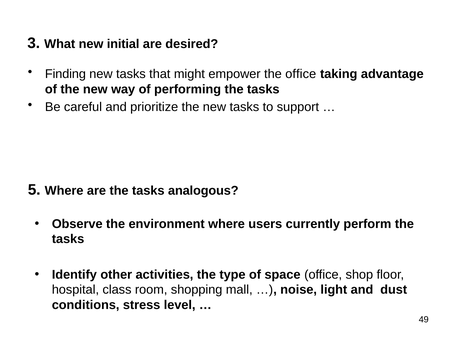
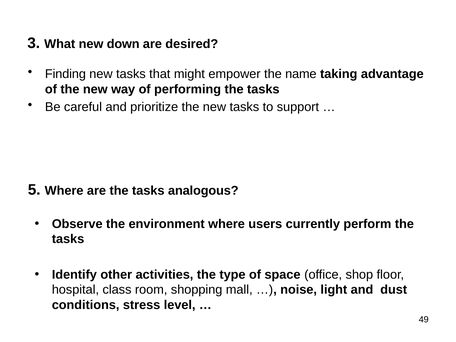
initial: initial -> down
the office: office -> name
